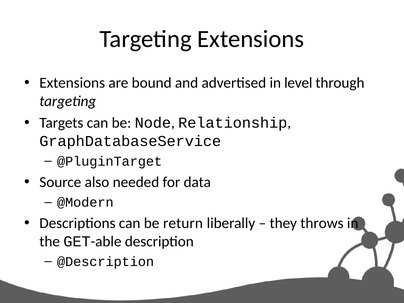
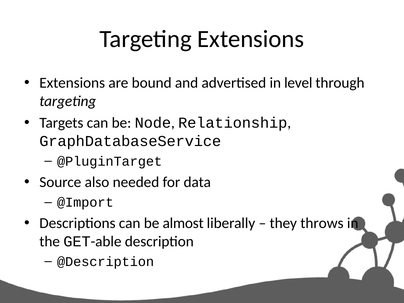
@Modern: @Modern -> @Import
return: return -> almost
